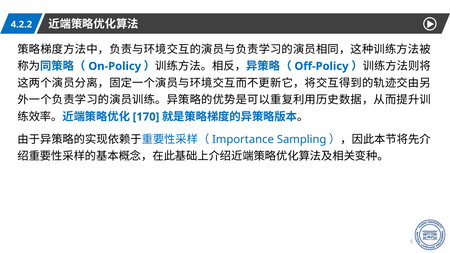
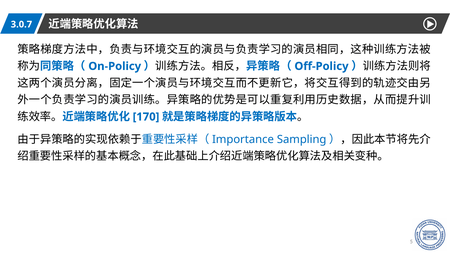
4.2.2: 4.2.2 -> 3.0.7
